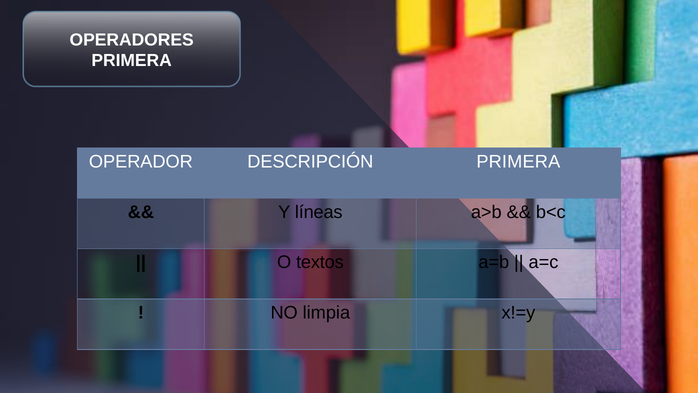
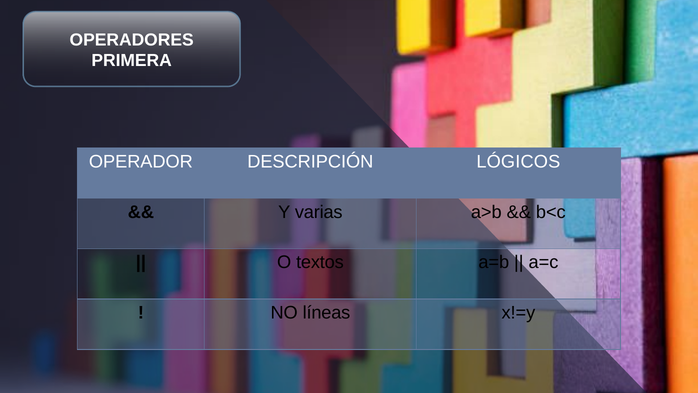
DESCRIPCIÓN PRIMERA: PRIMERA -> LÓGICOS
líneas: líneas -> varias
limpia: limpia -> líneas
